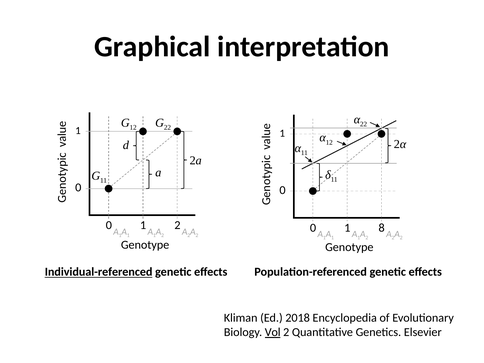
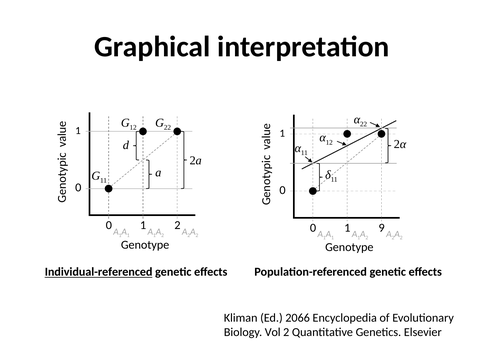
8: 8 -> 9
2018: 2018 -> 2066
Vol underline: present -> none
